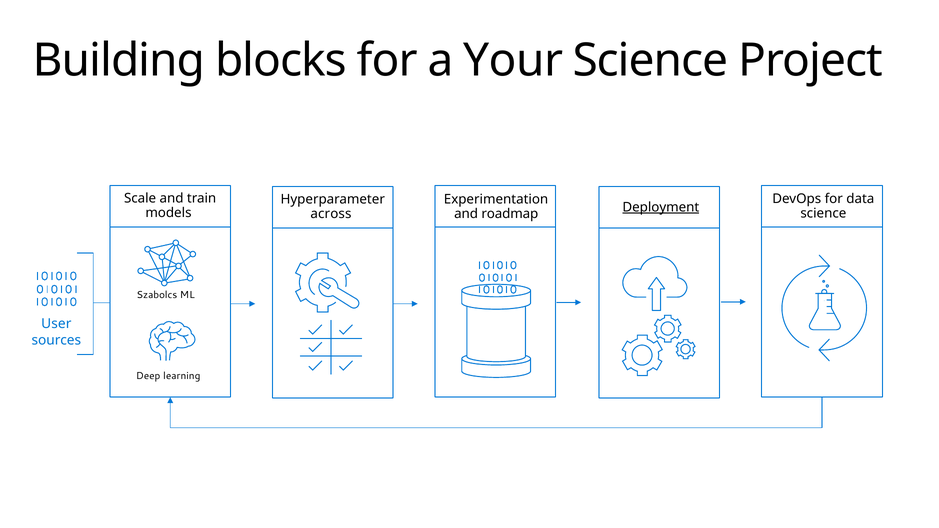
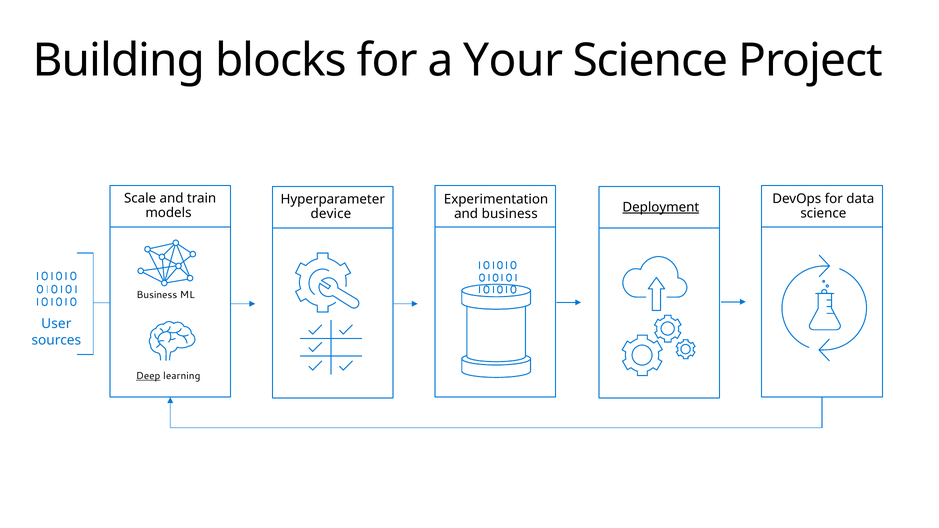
across: across -> device
and roadmap: roadmap -> business
Szabolcs at (157, 295): Szabolcs -> Business
Deep underline: none -> present
